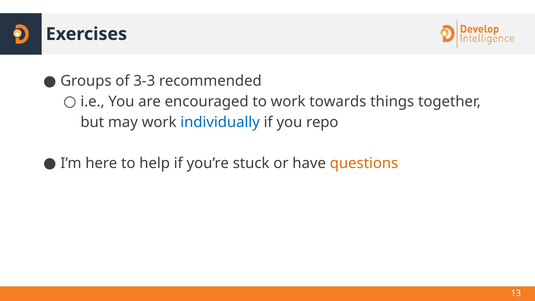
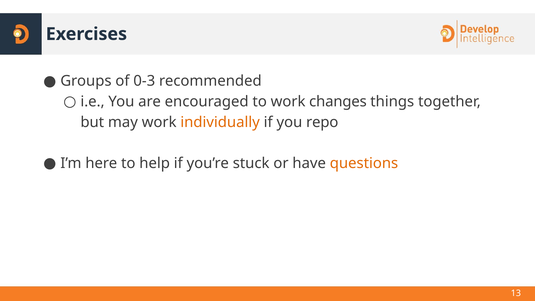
3-3: 3-3 -> 0-3
towards: towards -> changes
individually colour: blue -> orange
